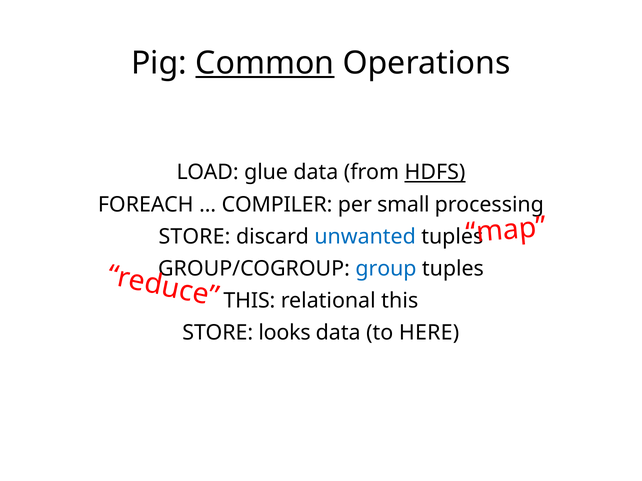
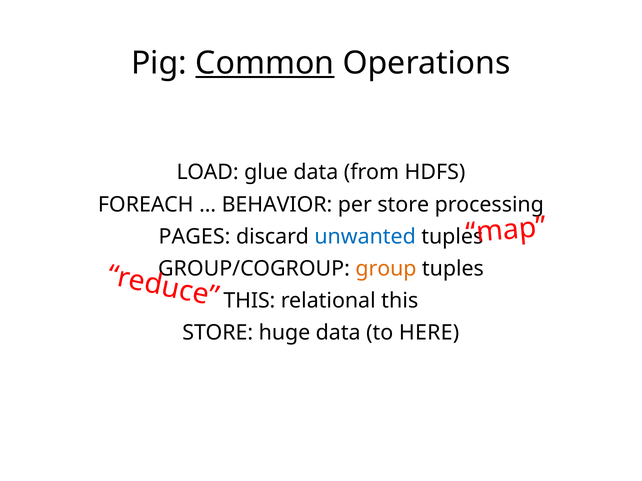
HDFS underline: present -> none
COMPILER: COMPILER -> BEHAVIOR
per small: small -> store
STORE at (194, 237): STORE -> PAGES
group colour: blue -> orange
looks: looks -> huge
